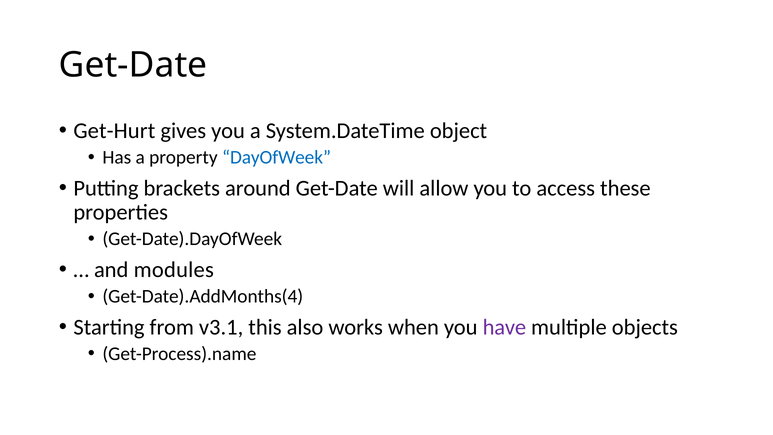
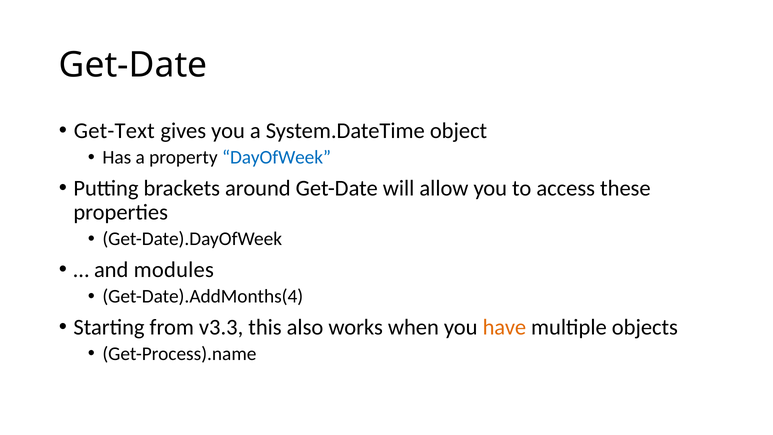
Get-Hurt: Get-Hurt -> Get-Text
v3.1: v3.1 -> v3.3
have colour: purple -> orange
